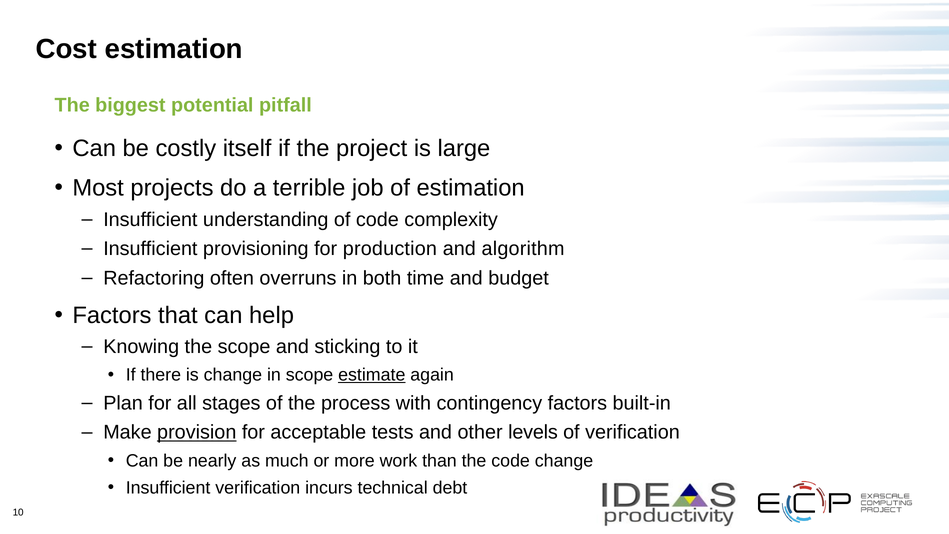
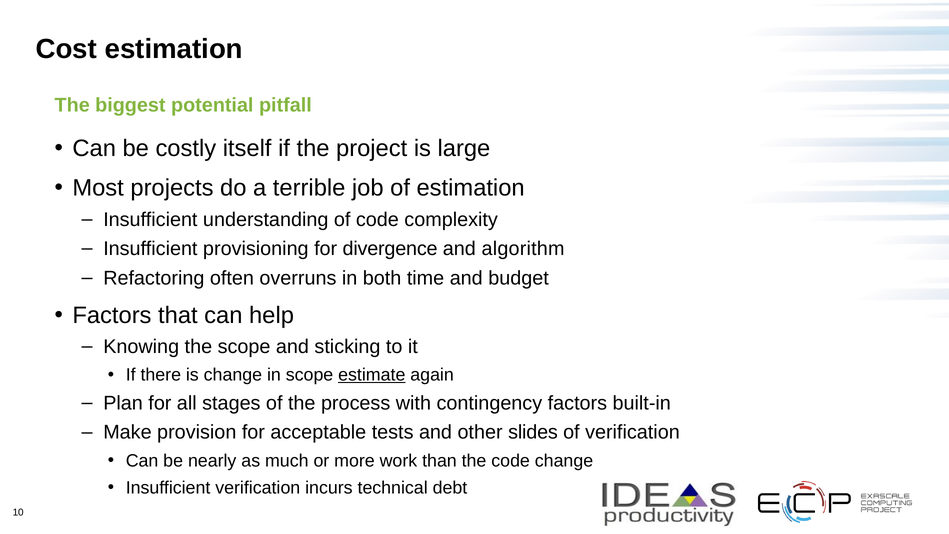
production: production -> divergence
provision underline: present -> none
levels: levels -> slides
